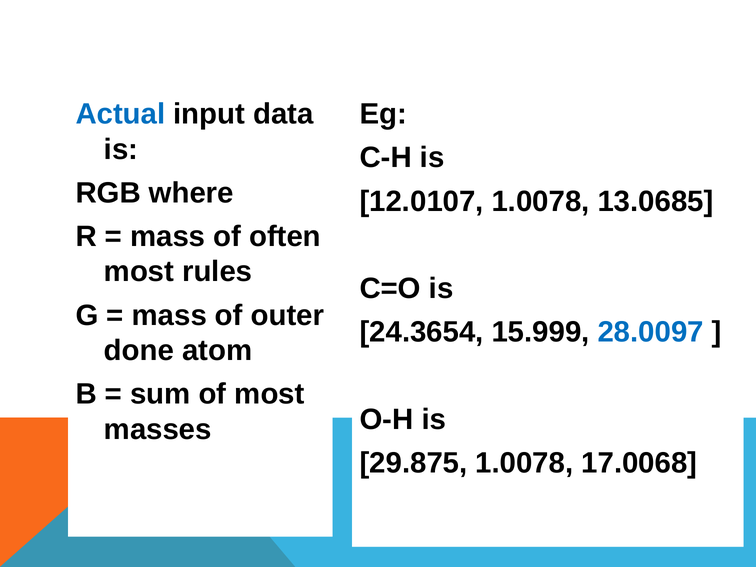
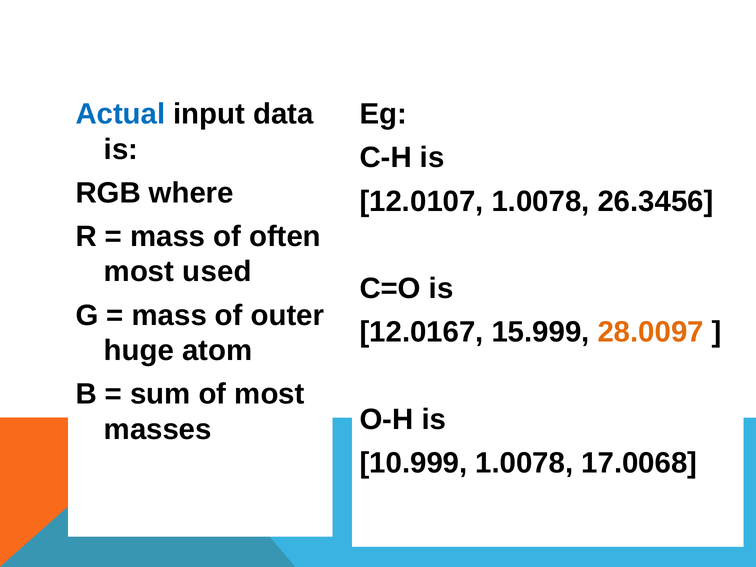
13.0685: 13.0685 -> 26.3456
rules: rules -> used
24.3654: 24.3654 -> 12.0167
28.0097 colour: blue -> orange
done: done -> huge
29.875: 29.875 -> 10.999
